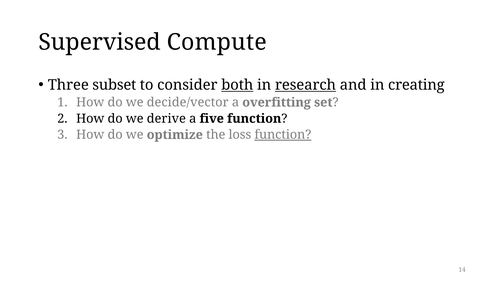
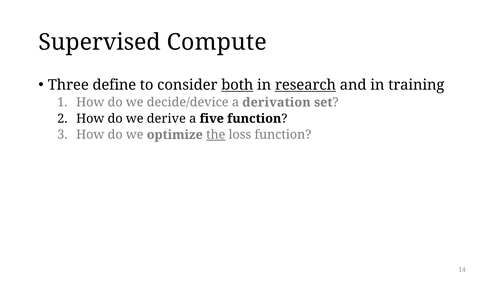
subset: subset -> define
creating: creating -> training
decide/vector: decide/vector -> decide/device
overfitting: overfitting -> derivation
the underline: none -> present
function at (283, 135) underline: present -> none
